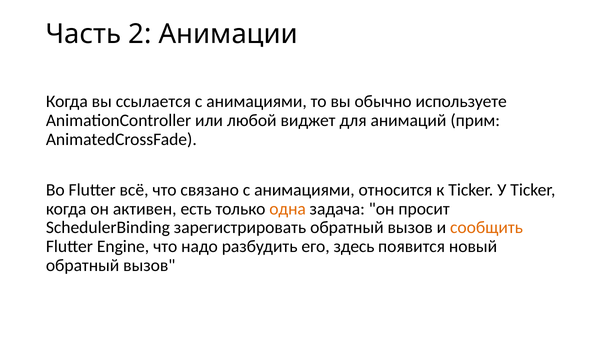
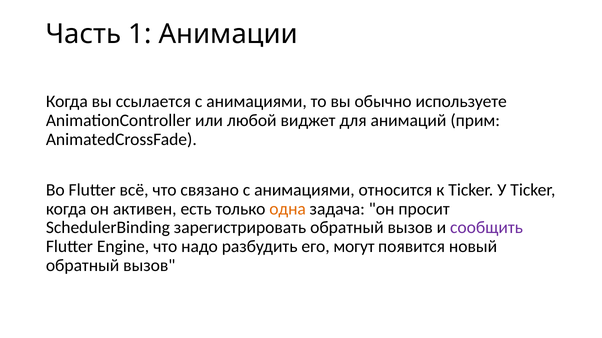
2: 2 -> 1
сообщить colour: orange -> purple
здесь: здесь -> могут
